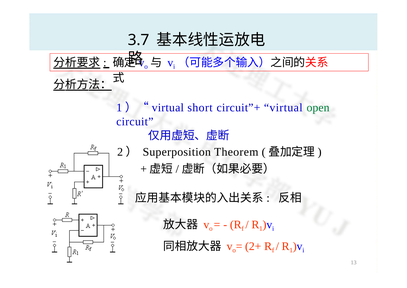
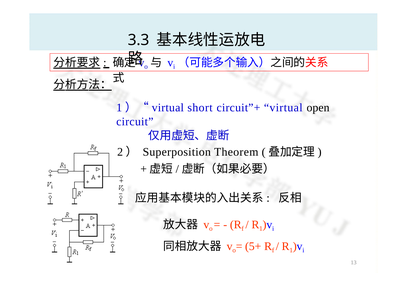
3.7: 3.7 -> 3.3
open colour: green -> black
2+: 2+ -> 5+
